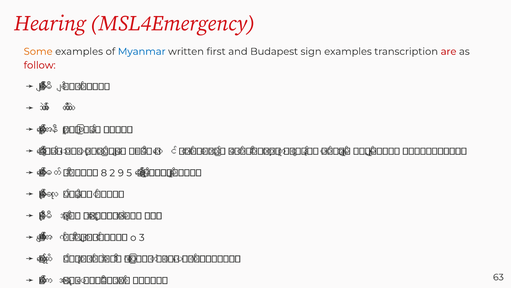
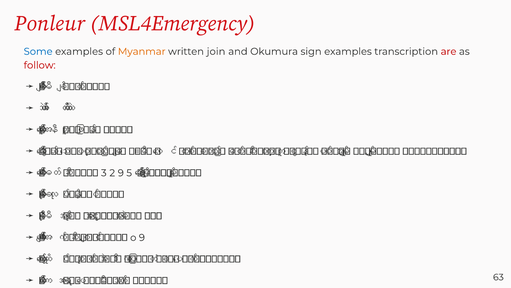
Hearing: Hearing -> Ponleur
Some colour: orange -> blue
Myanmar colour: blue -> orange
first: first -> join
Budapest: Budapest -> Okumura
8: 8 -> 3
o 3: 3 -> 9
